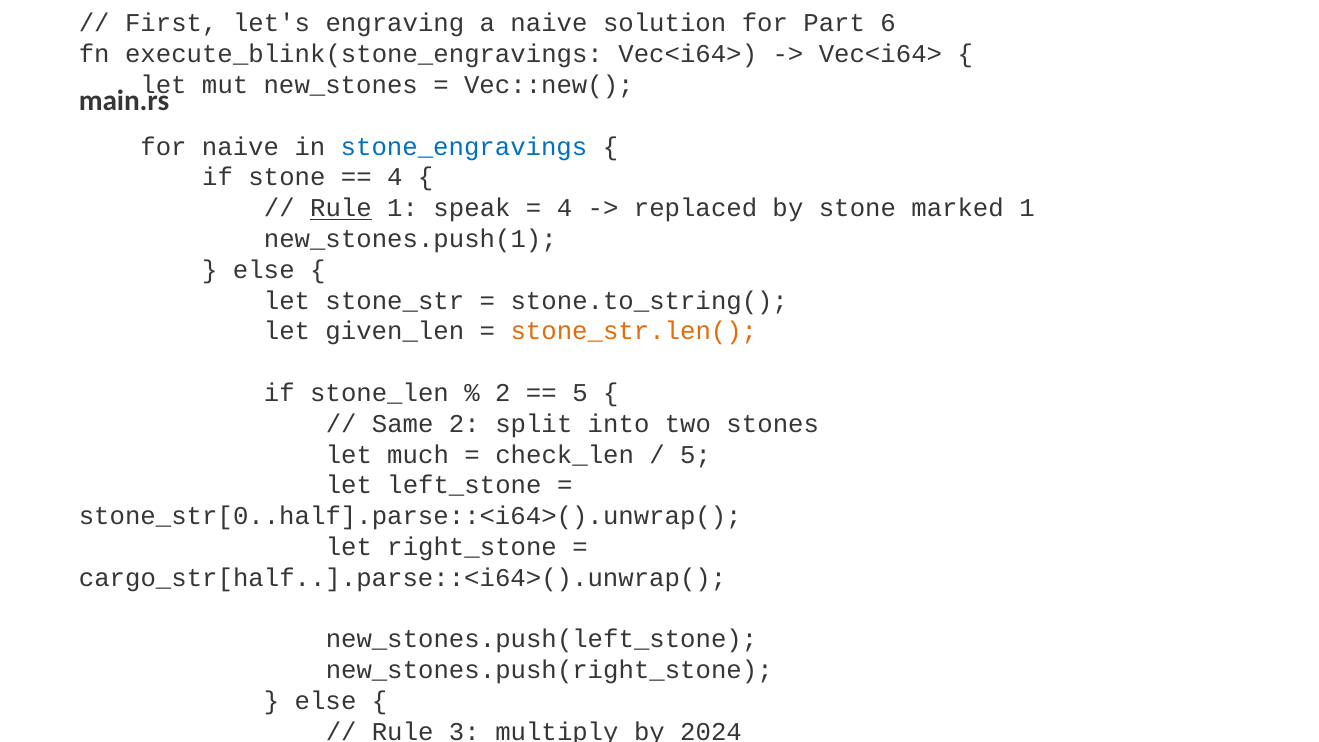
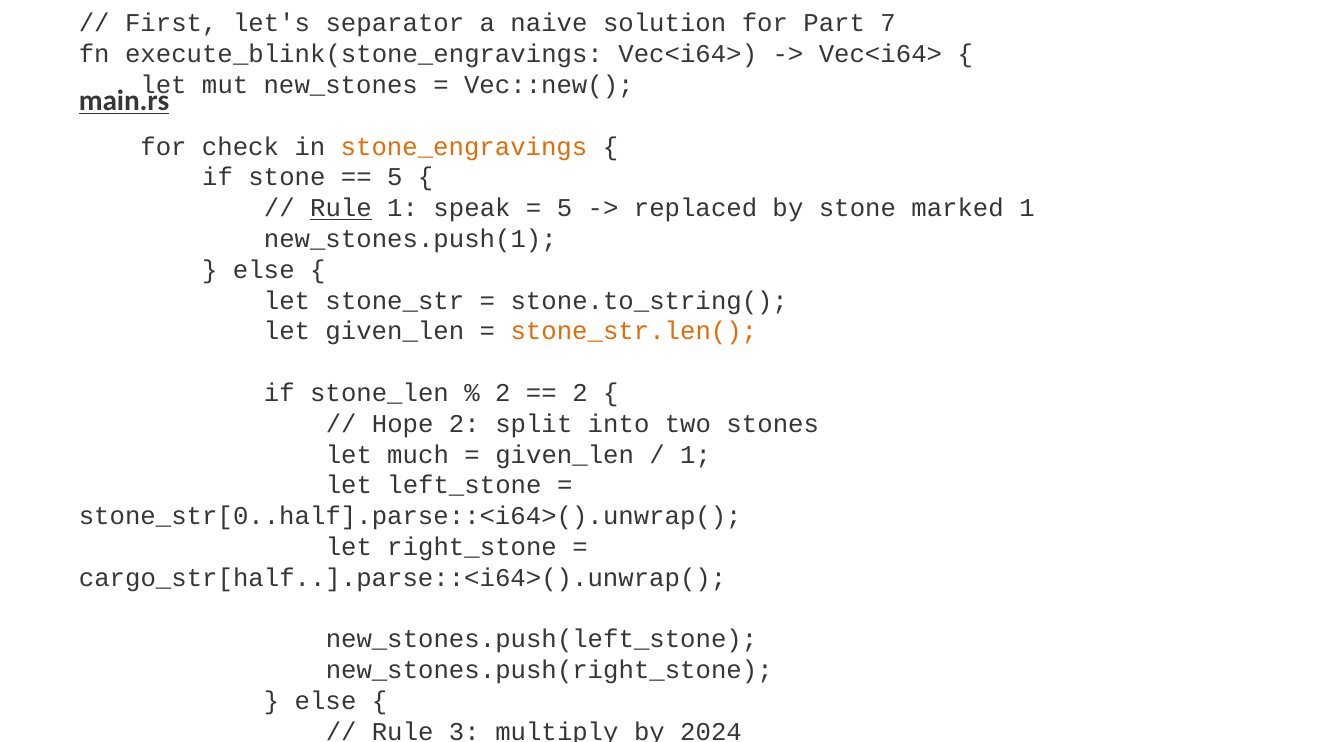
engraving: engraving -> separator
6: 6 -> 7
main.rs underline: none -> present
for naive: naive -> check
stone_engravings colour: blue -> orange
4 at (395, 177): 4 -> 5
4 at (565, 208): 4 -> 5
5 at (580, 393): 5 -> 2
Same: Same -> Hope
check_len at (565, 455): check_len -> given_len
5 at (696, 455): 5 -> 1
